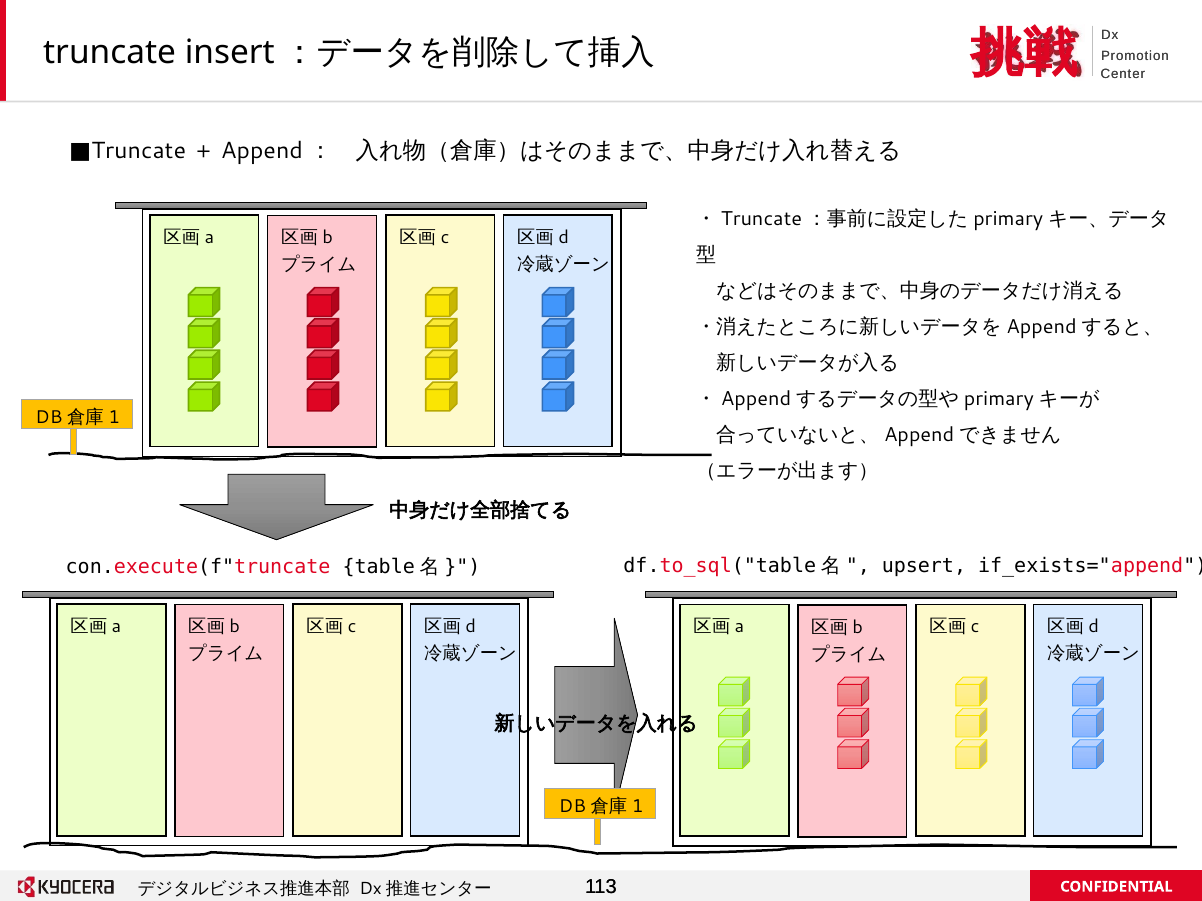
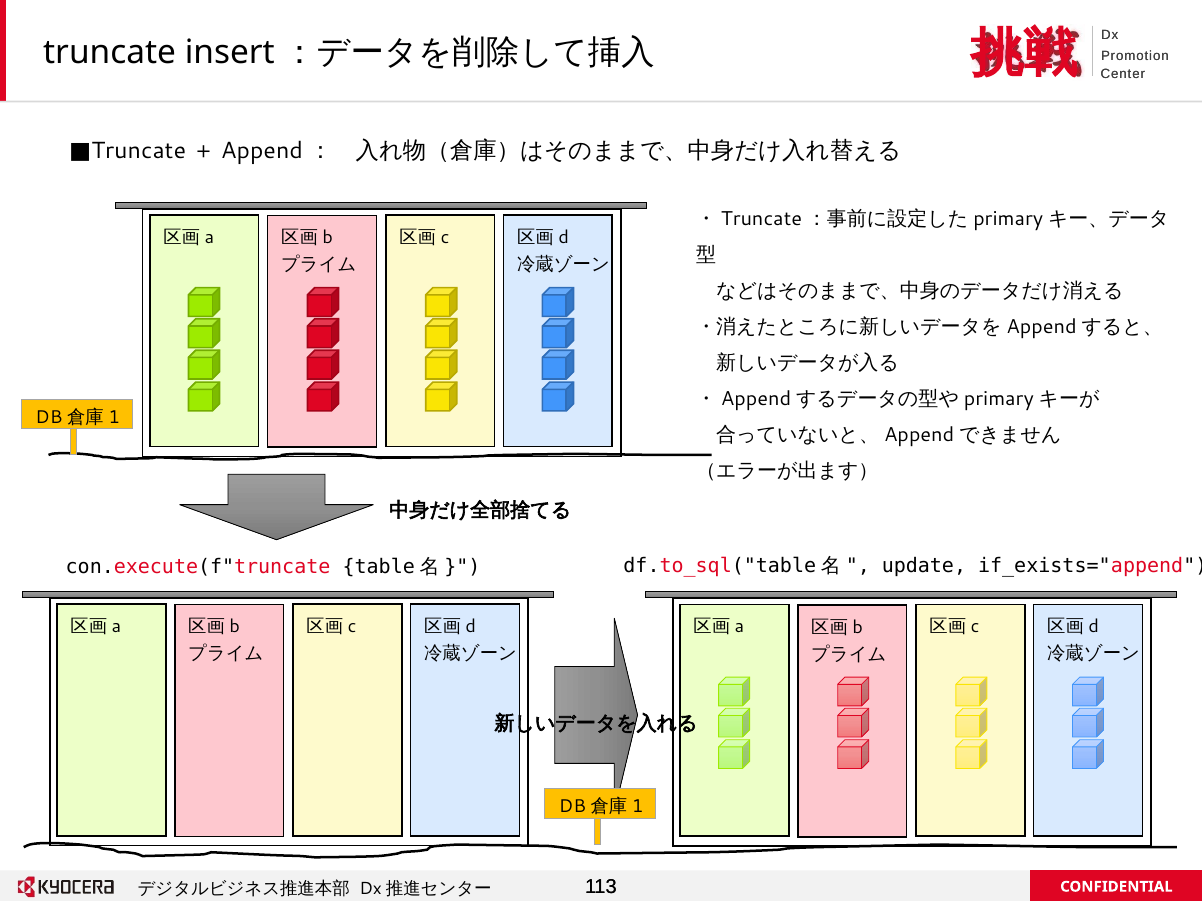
upsert: upsert -> update
